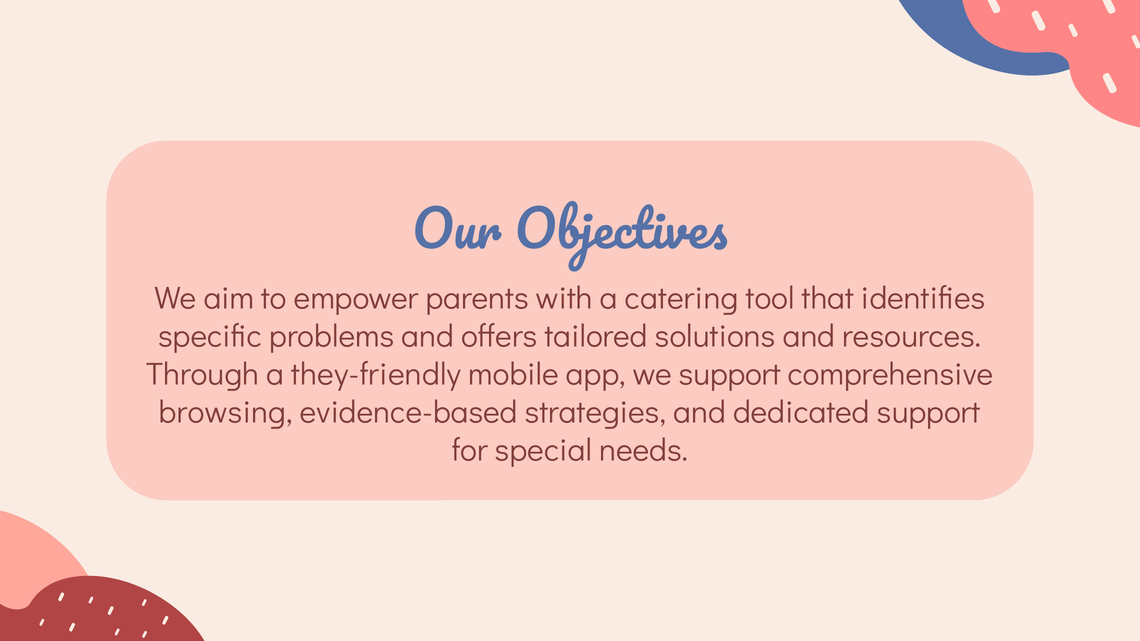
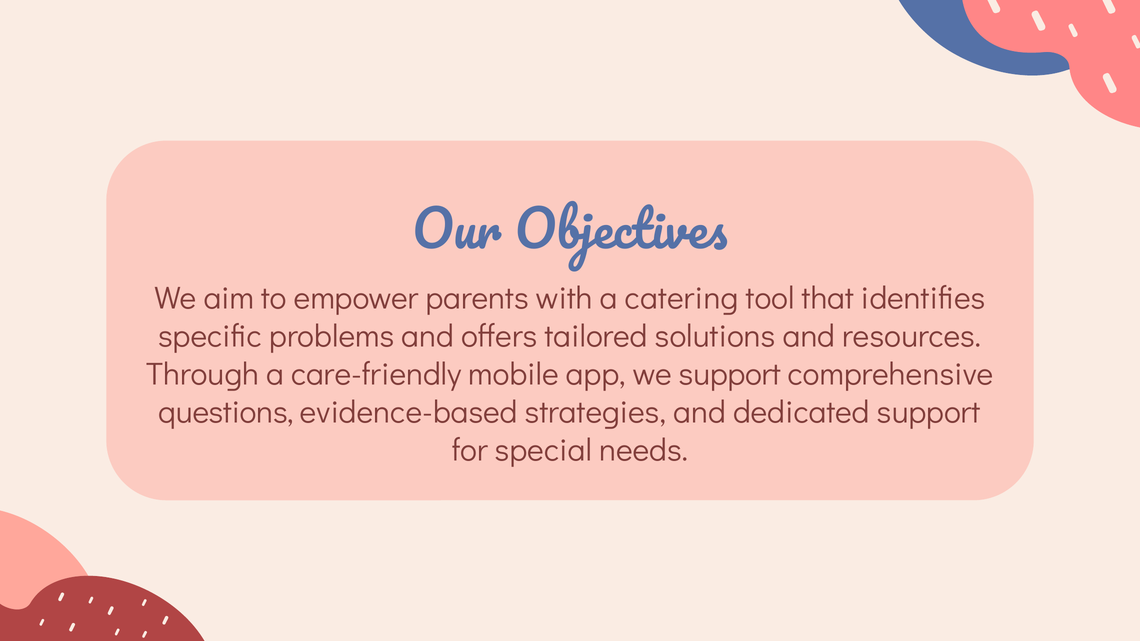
they-friendly: they-friendly -> care-friendly
browsing: browsing -> questions
